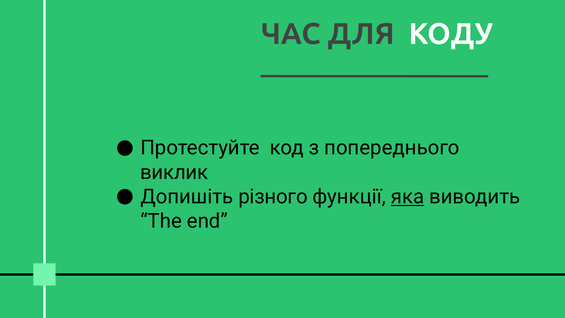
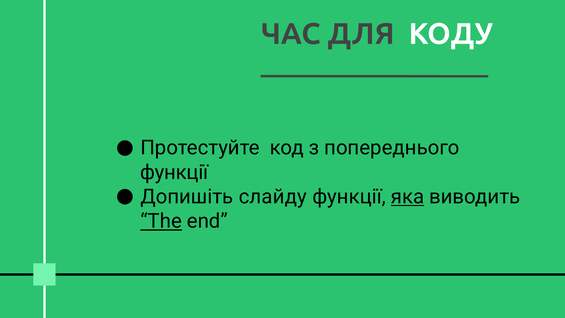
виклик at (174, 172): виклик -> функції
різного: різного -> слайду
The underline: none -> present
